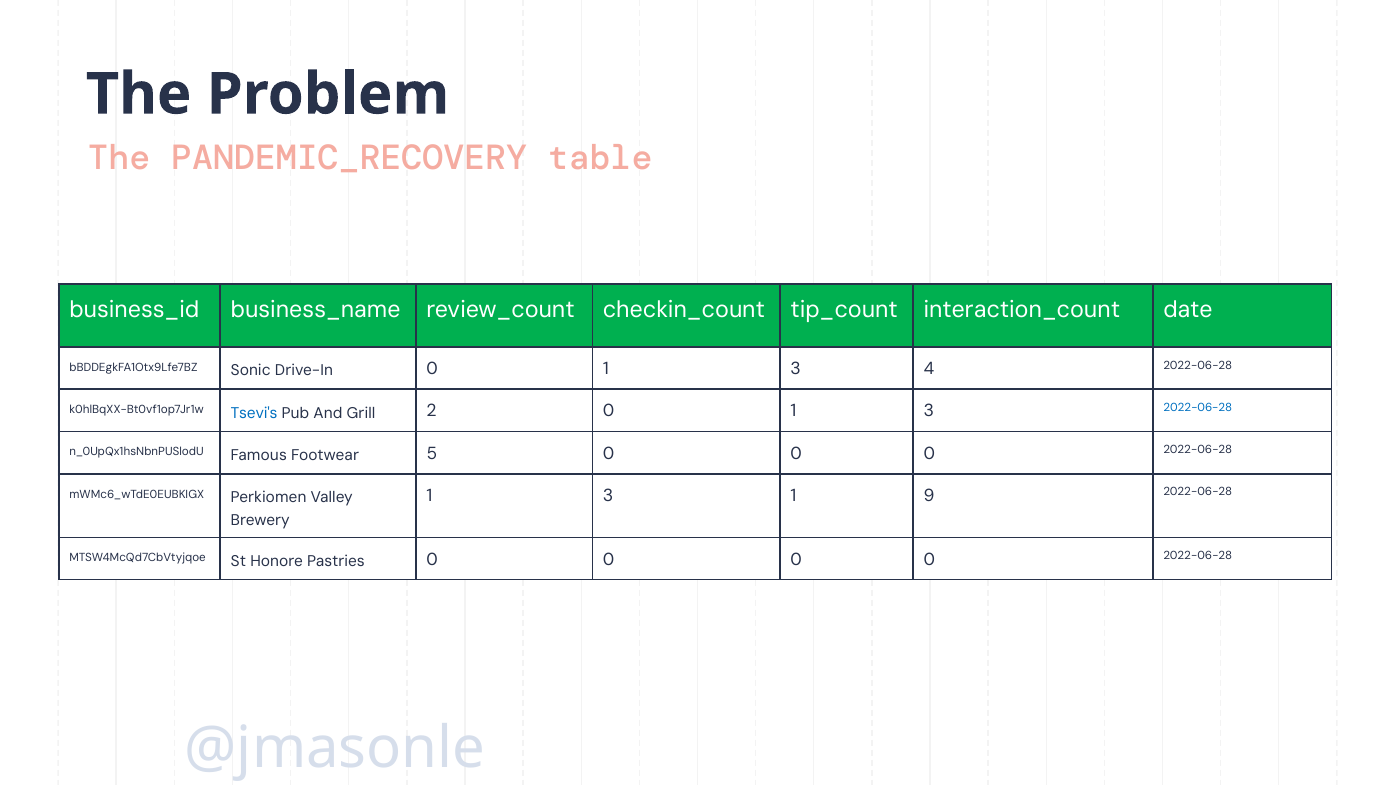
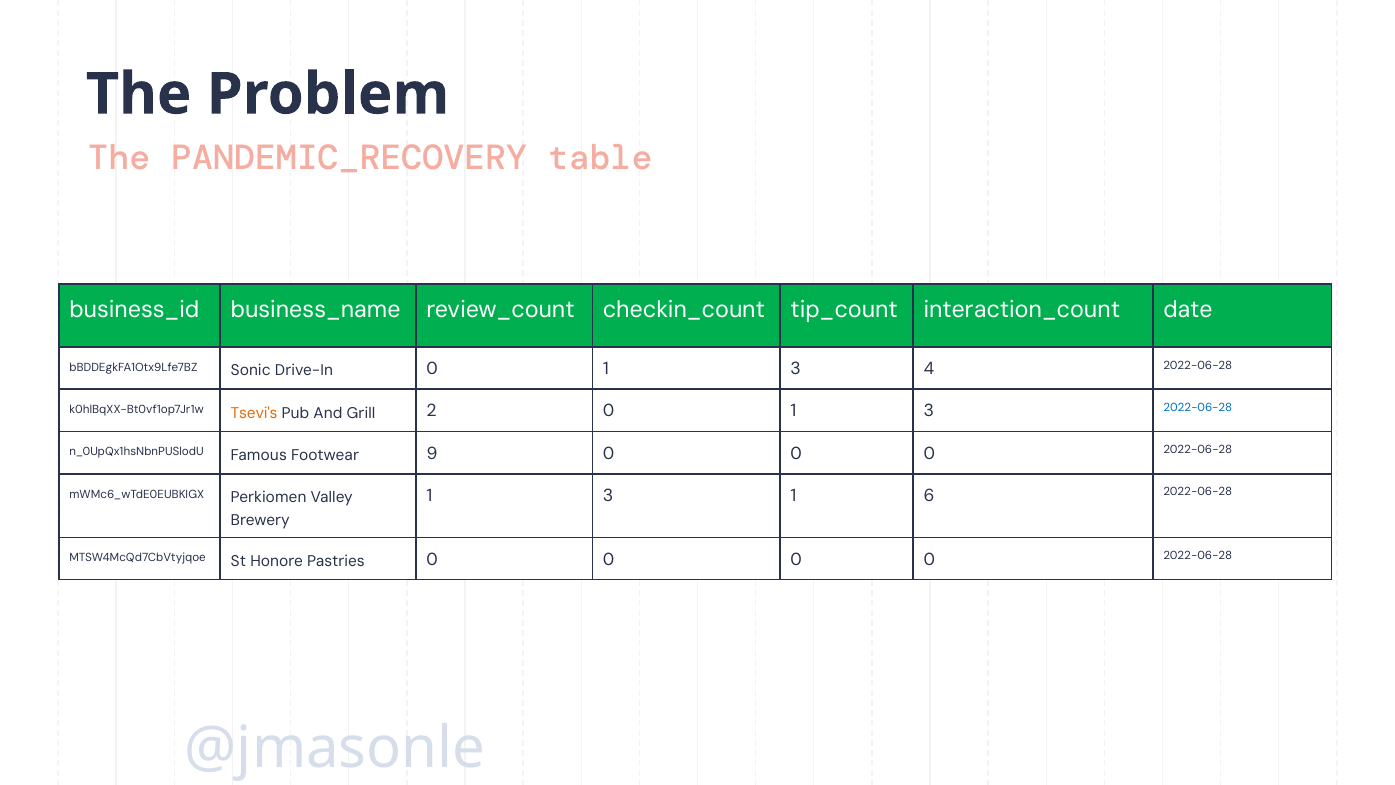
Tsevi's colour: blue -> orange
5: 5 -> 9
9: 9 -> 6
